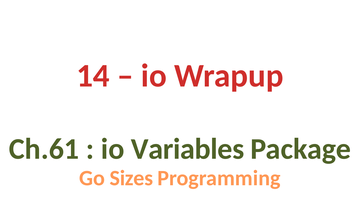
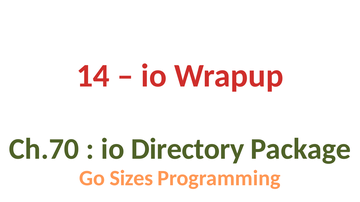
Ch.61: Ch.61 -> Ch.70
Variables: Variables -> Directory
